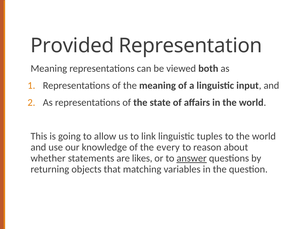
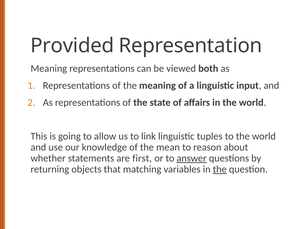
every: every -> mean
likes: likes -> first
the at (220, 170) underline: none -> present
